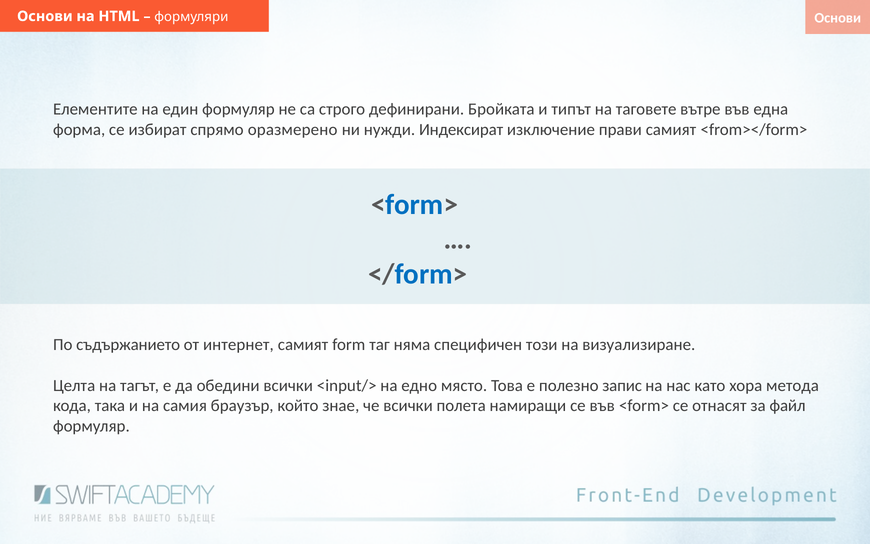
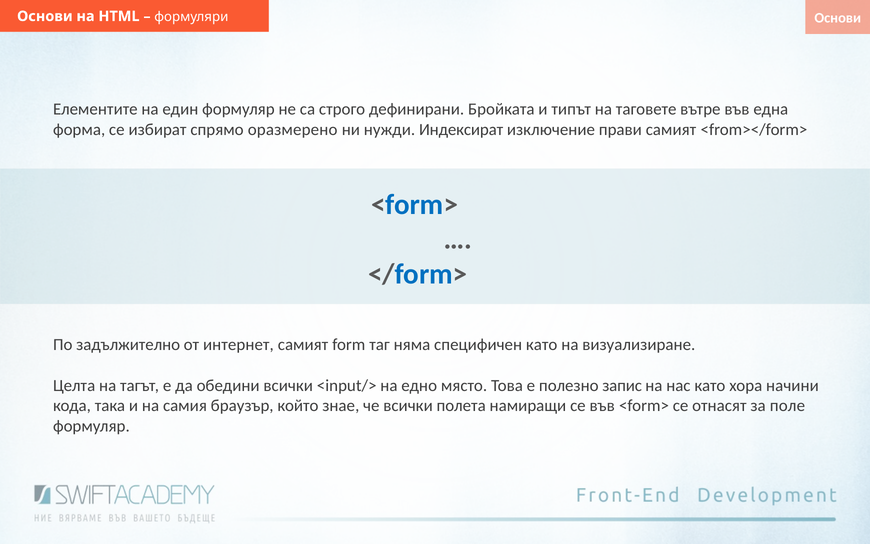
съдържанието: съдържанието -> задължително
специфичен този: този -> като
метода: метода -> начини
файл: файл -> поле
